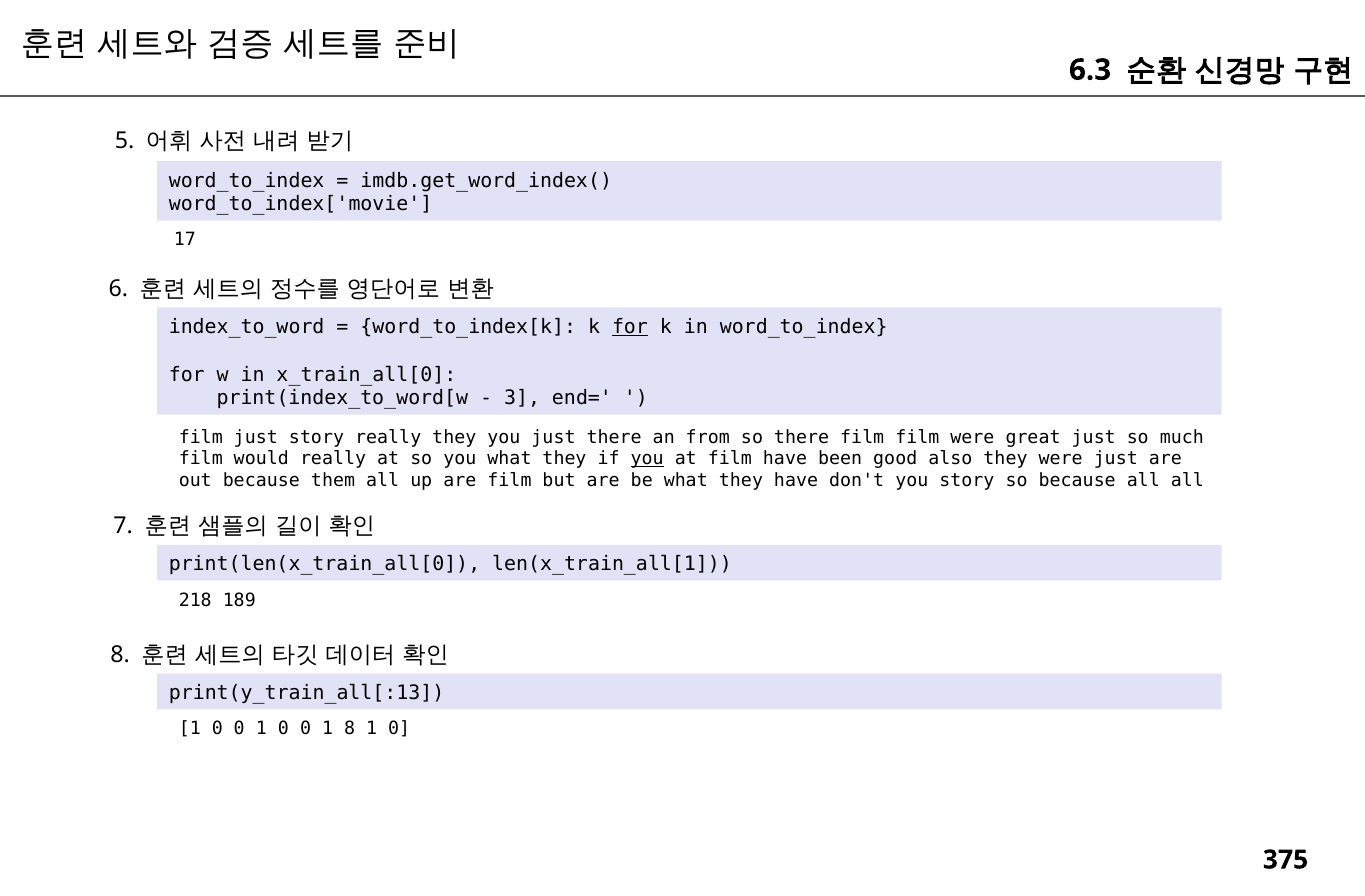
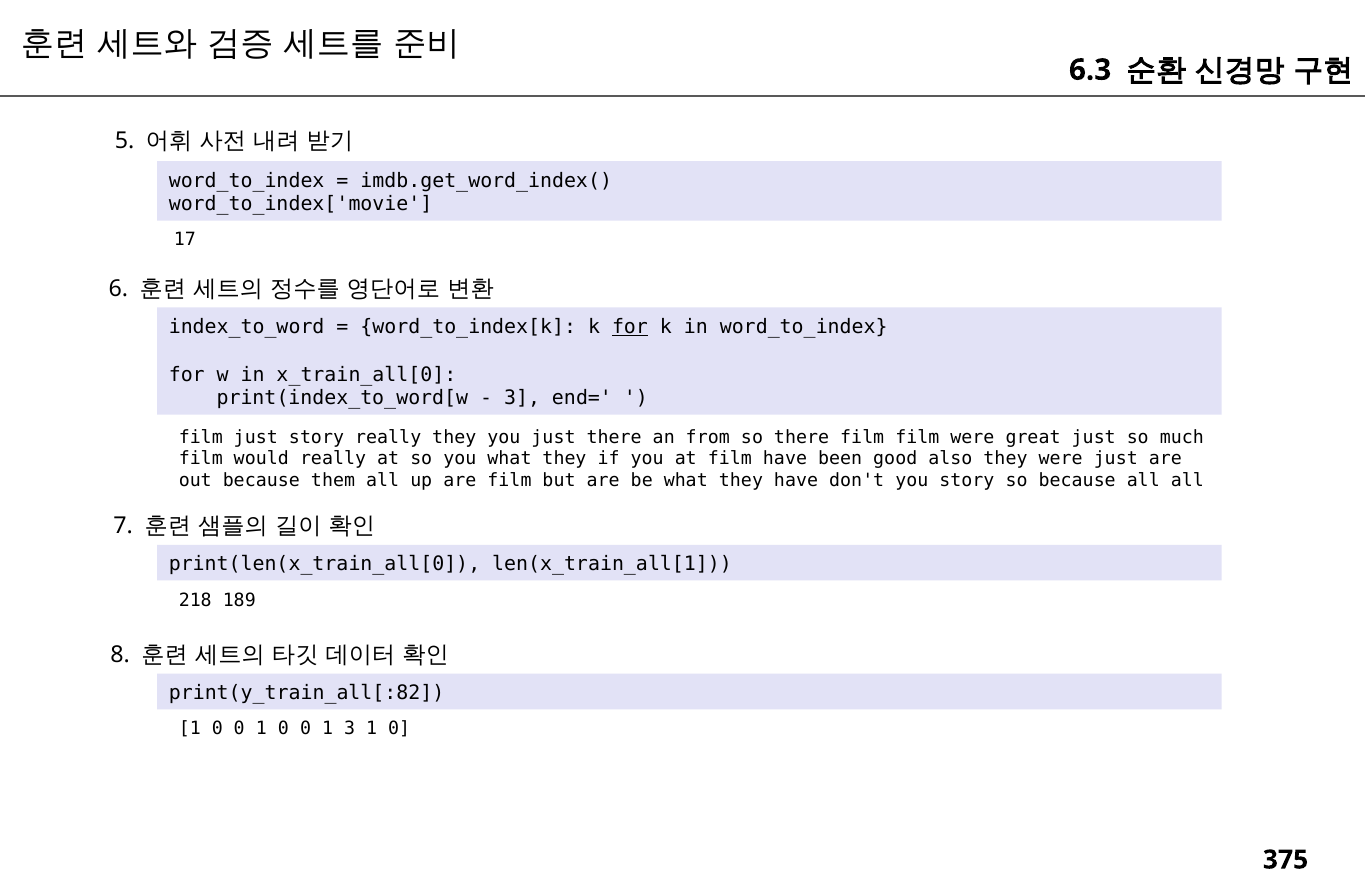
you at (647, 459) underline: present -> none
print(y_train_all[:13: print(y_train_all[:13 -> print(y_train_all[:82
1 8: 8 -> 3
